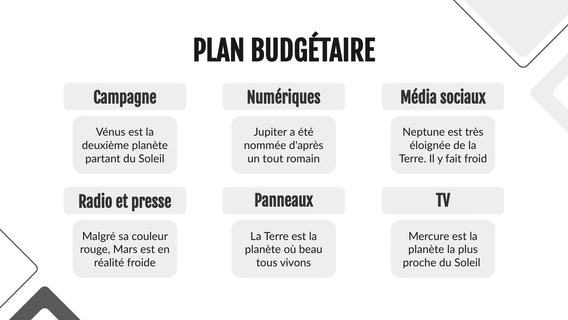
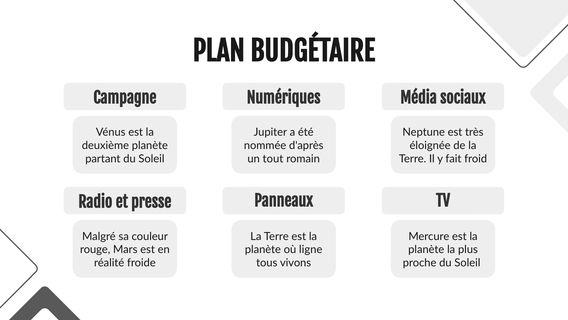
beau: beau -> ligne
